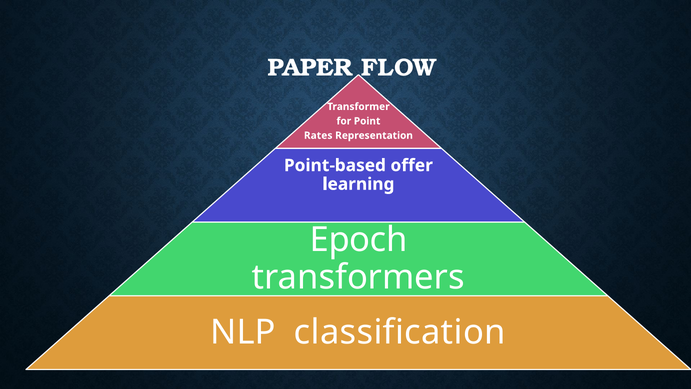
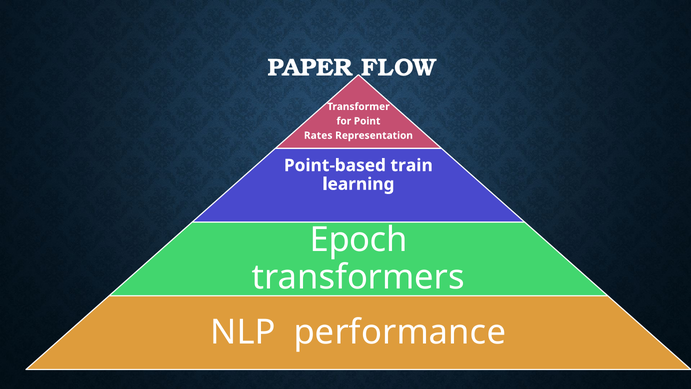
offer: offer -> train
classification: classification -> performance
